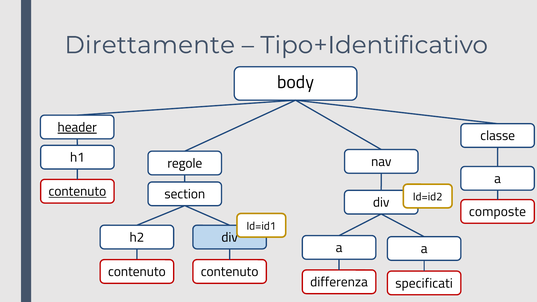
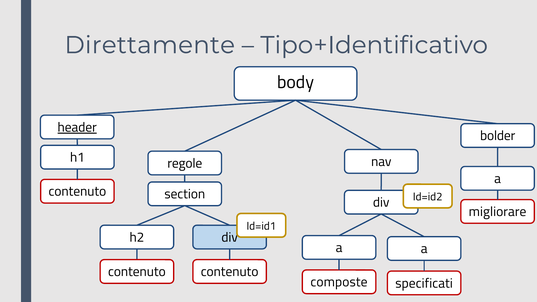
classe: classe -> bolder
contenuto at (77, 192) underline: present -> none
composte: composte -> migliorare
differenza: differenza -> composte
